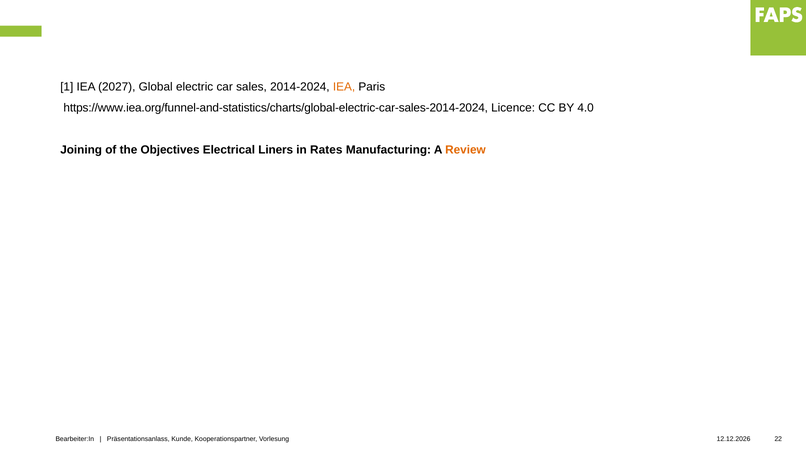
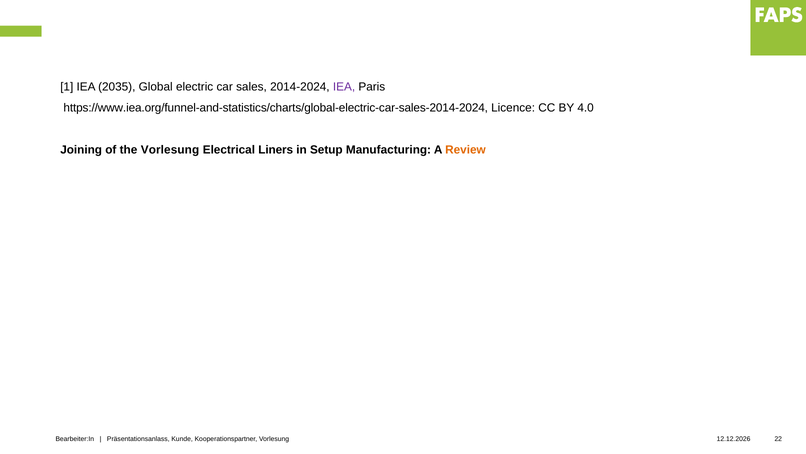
2027: 2027 -> 2035
IEA at (344, 87) colour: orange -> purple
the Objectives: Objectives -> Vorlesung
Rates: Rates -> Setup
